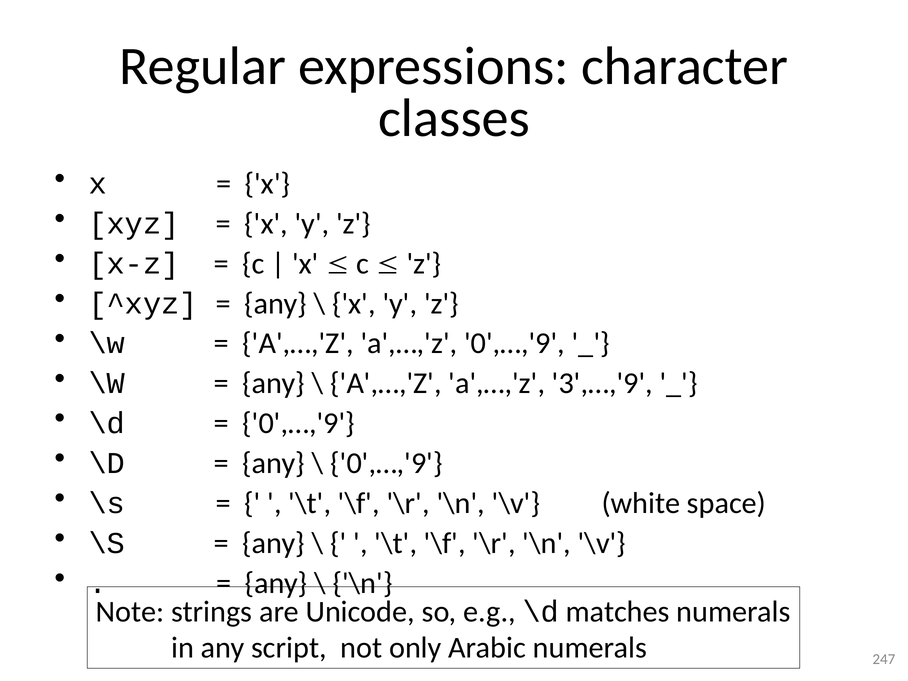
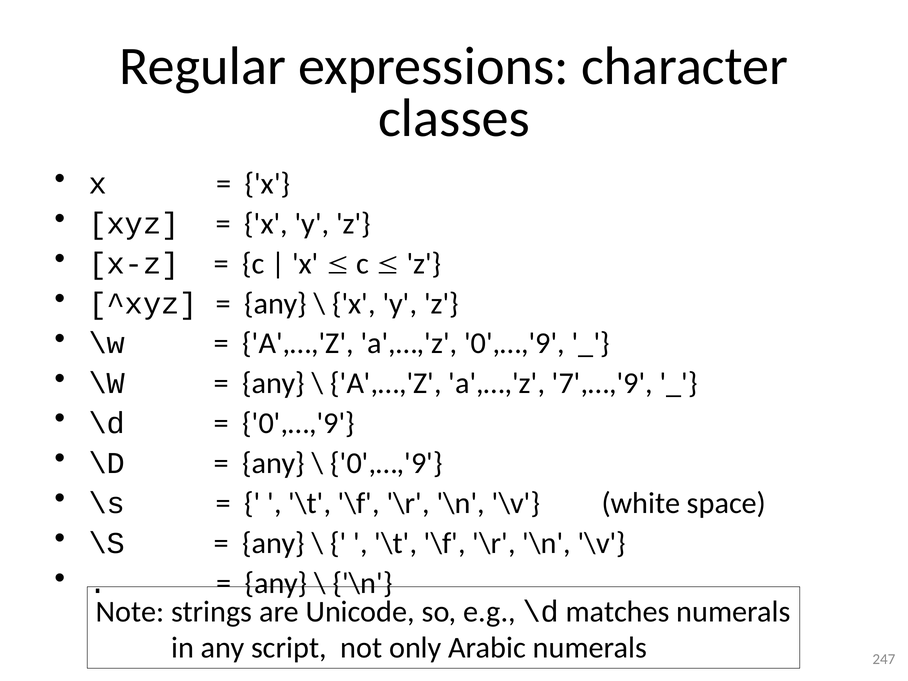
3',…,'9: 3',…,'9 -> 7',…,'9
